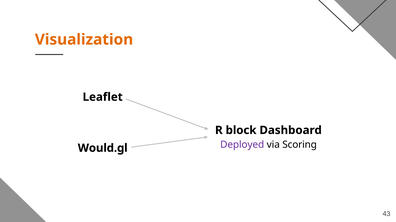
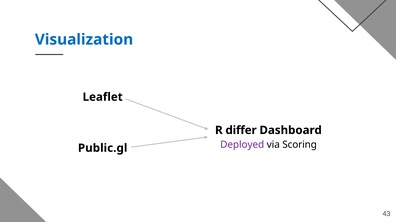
Visualization colour: orange -> blue
block: block -> differ
Would.gl: Would.gl -> Public.gl
